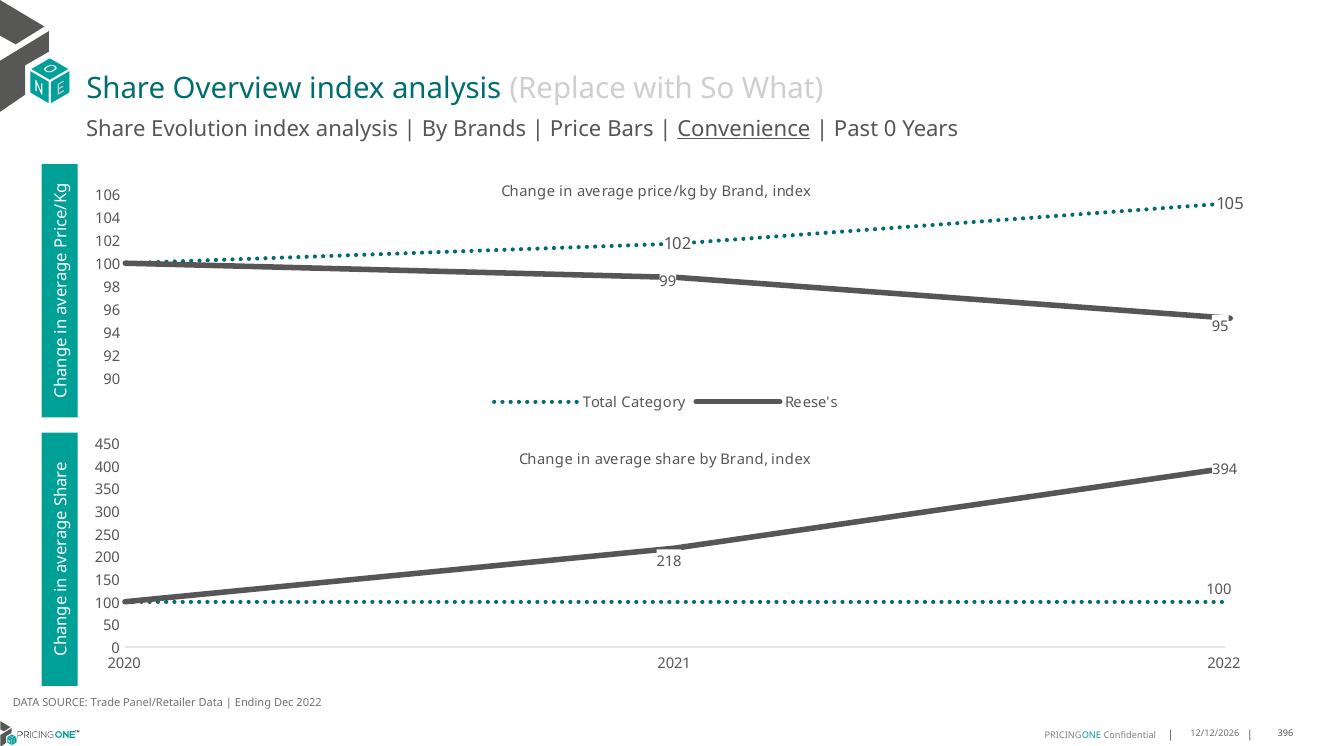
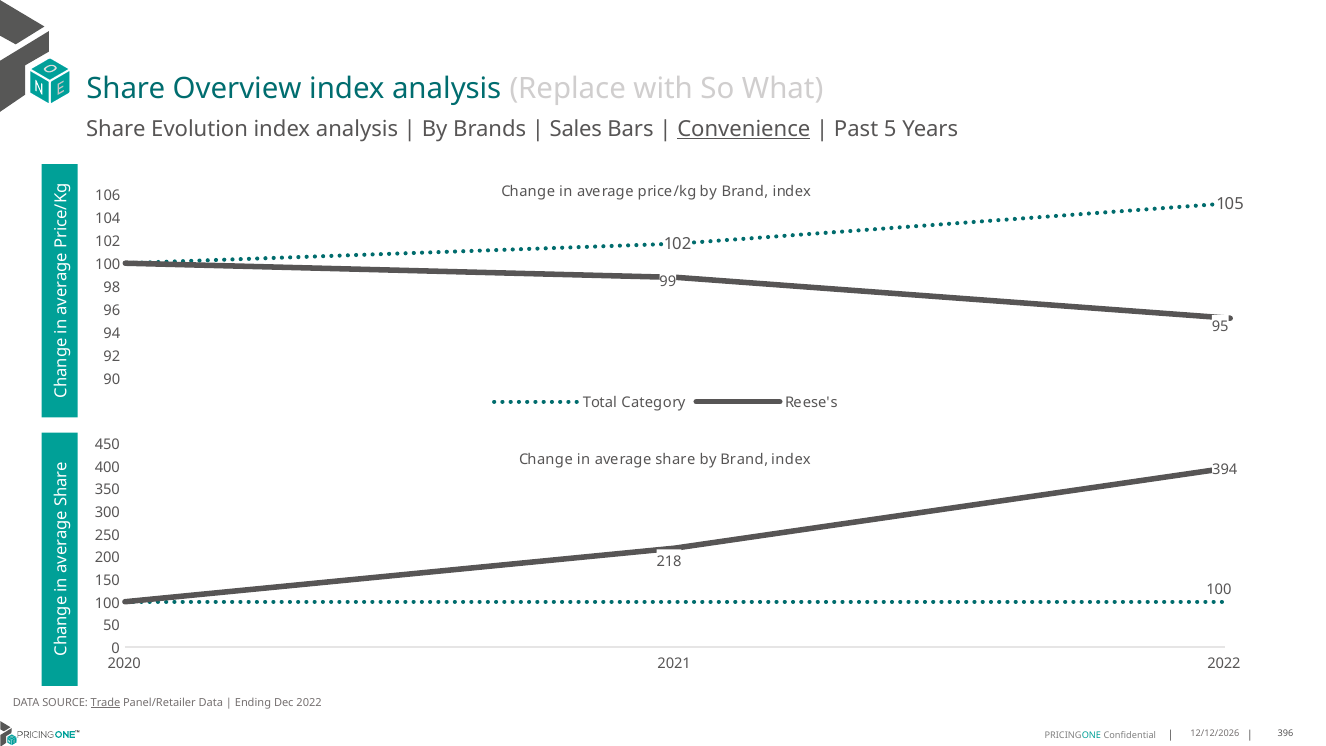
Price: Price -> Sales
Past 0: 0 -> 5
Trade underline: none -> present
